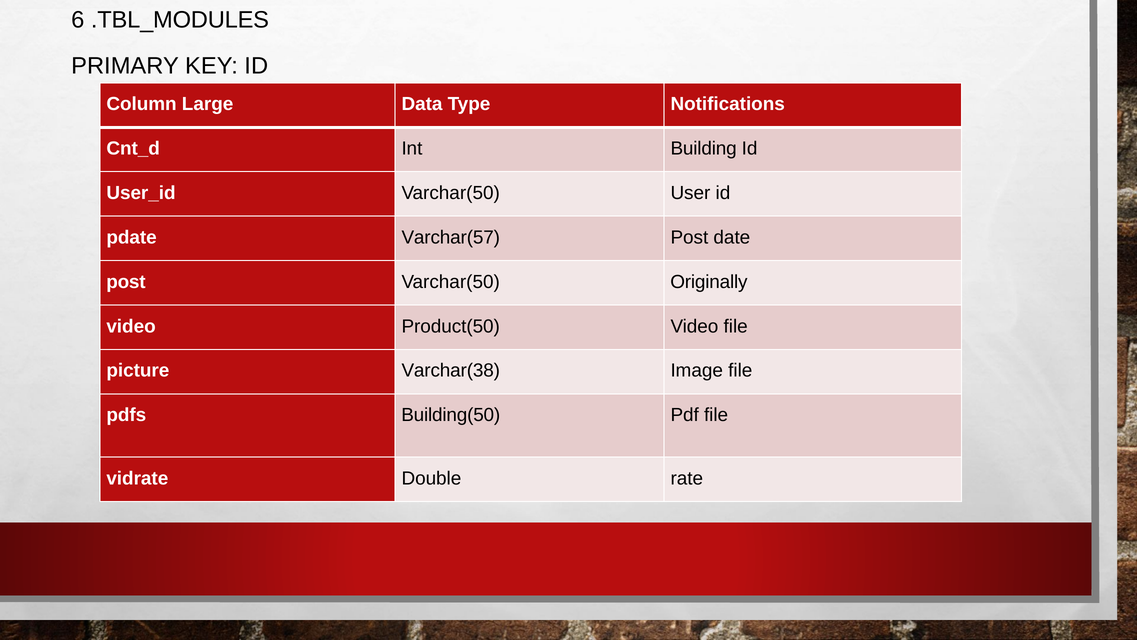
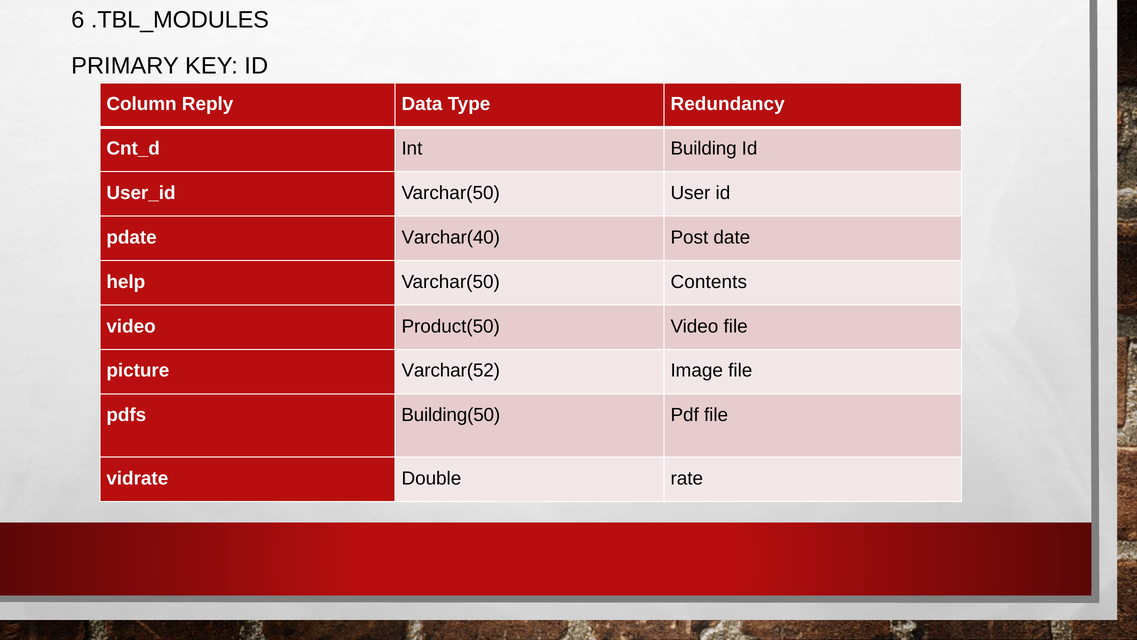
Large: Large -> Reply
Notifications: Notifications -> Redundancy
Varchar(57: Varchar(57 -> Varchar(40
post at (126, 282): post -> help
Originally: Originally -> Contents
Varchar(38: Varchar(38 -> Varchar(52
